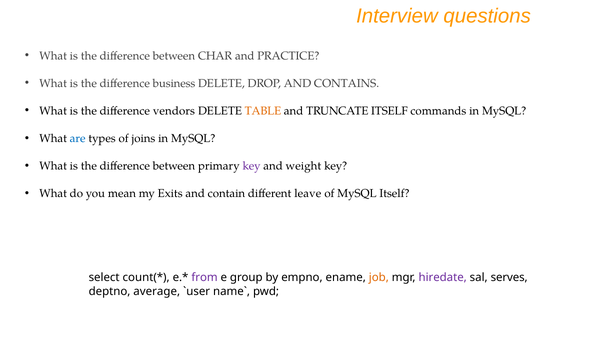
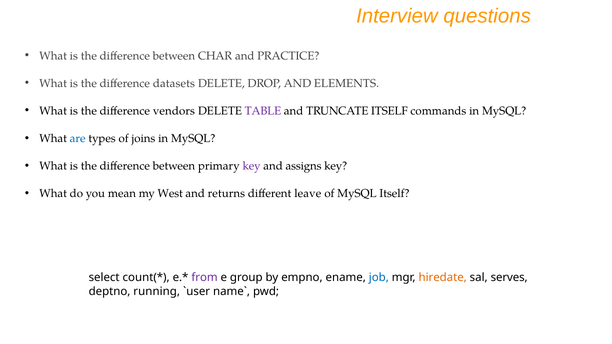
business: business -> datasets
CONTAINS: CONTAINS -> ELEMENTS
TABLE colour: orange -> purple
weight: weight -> assigns
Exits: Exits -> West
contain: contain -> returns
job colour: orange -> blue
hiredate colour: purple -> orange
average: average -> running
